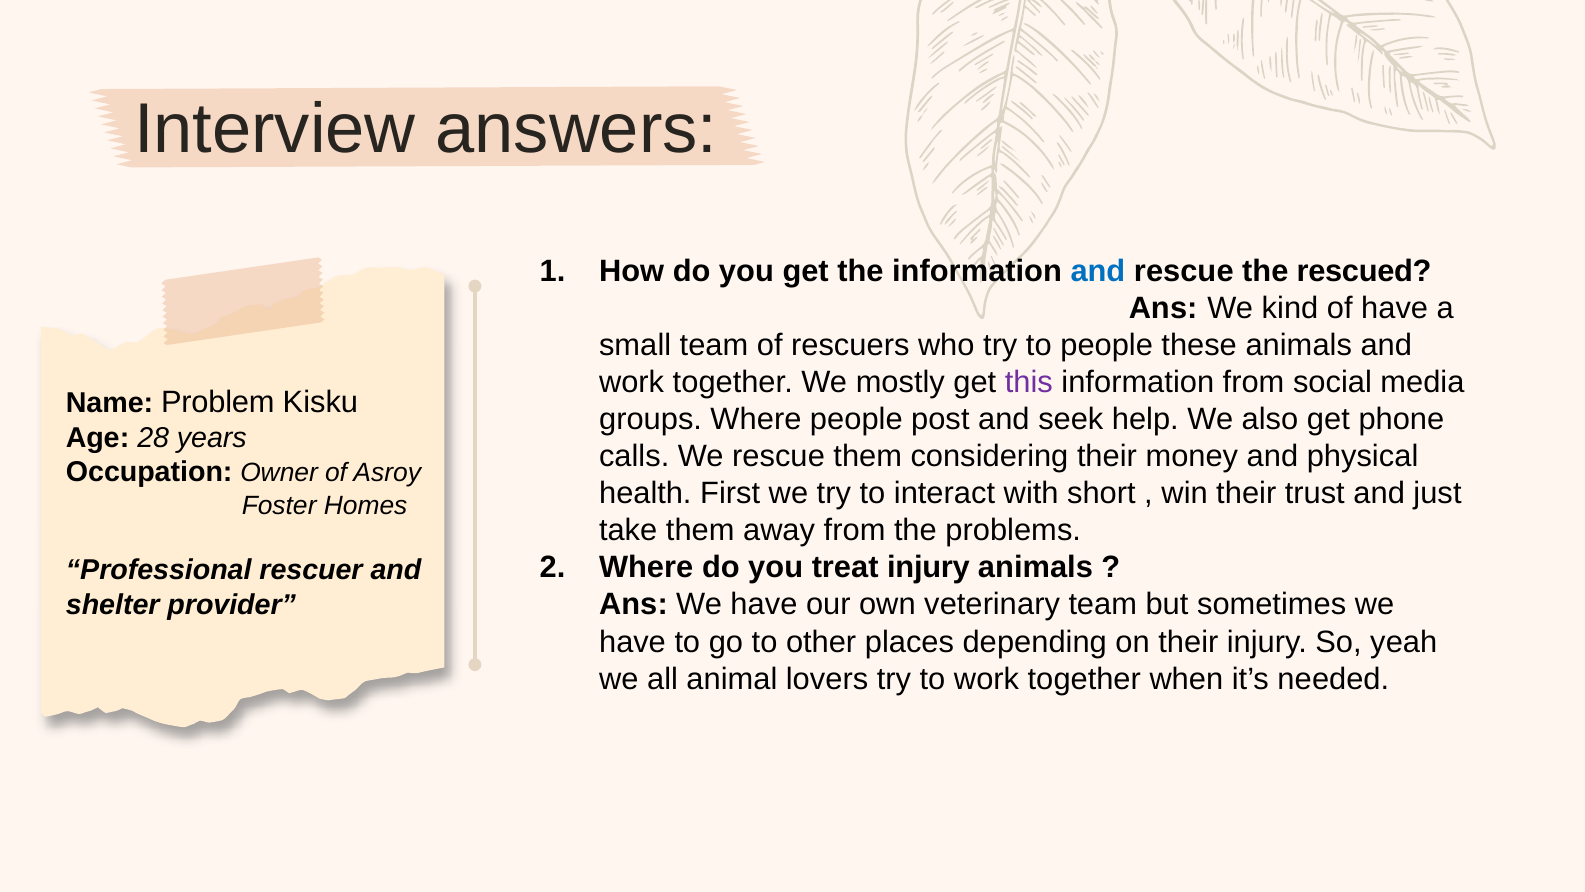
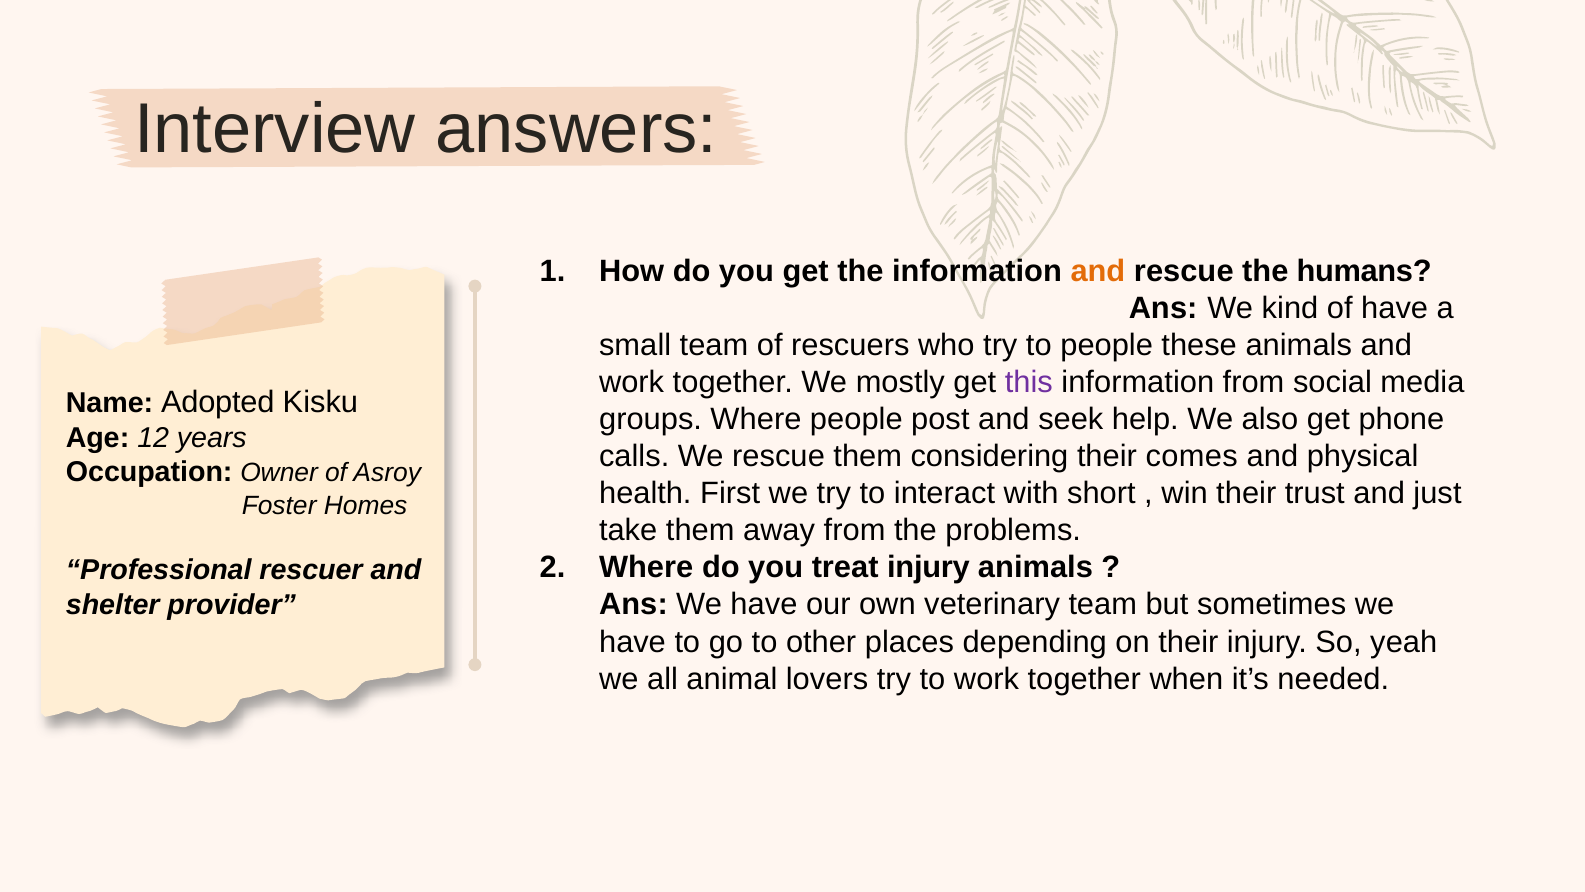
and at (1098, 272) colour: blue -> orange
rescued: rescued -> humans
Problem: Problem -> Adopted
28: 28 -> 12
money: money -> comes
